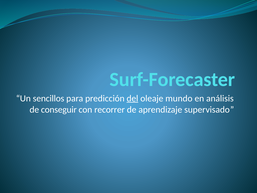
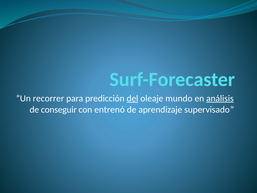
sencillos: sencillos -> recorrer
análisis underline: none -> present
recorrer: recorrer -> entrenó
